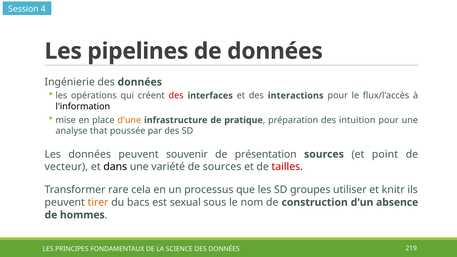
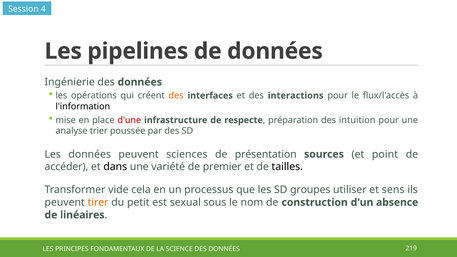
des at (176, 96) colour: red -> orange
d'une colour: orange -> red
pratique: pratique -> respecte
that: that -> trier
souvenir: souvenir -> sciences
vecteur: vecteur -> accéder
de sources: sources -> premier
tailles colour: red -> black
rare: rare -> vide
knitr: knitr -> sens
bacs: bacs -> petit
hommes: hommes -> linéaires
